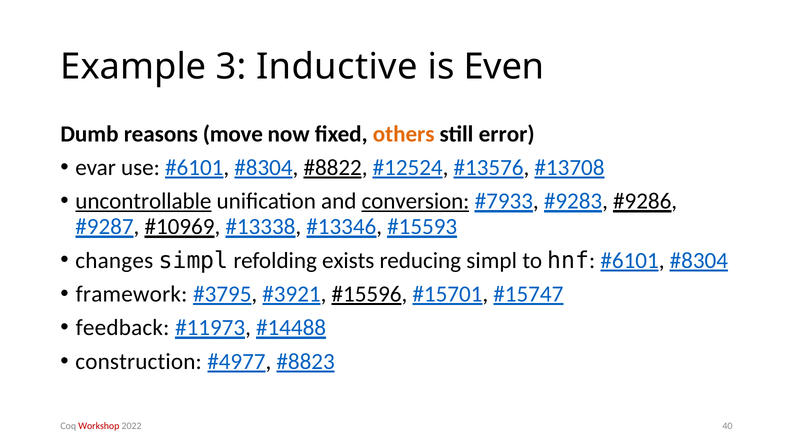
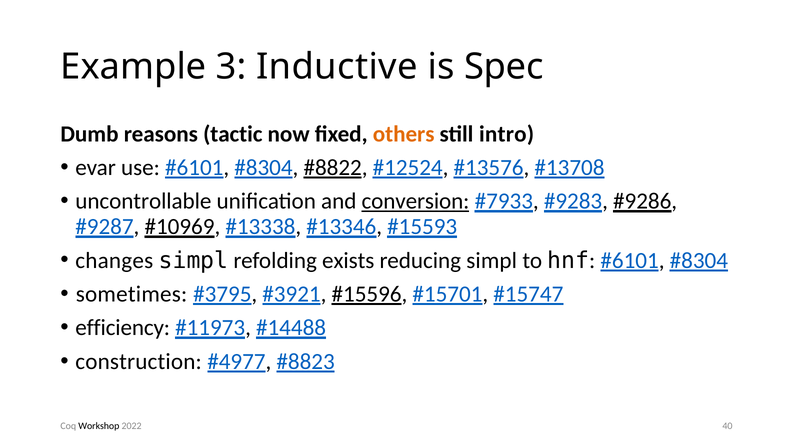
Even: Even -> Spec
move: move -> tactic
error: error -> intro
uncontrollable underline: present -> none
framework: framework -> sometimes
feedback: feedback -> efficiency
Workshop colour: red -> black
